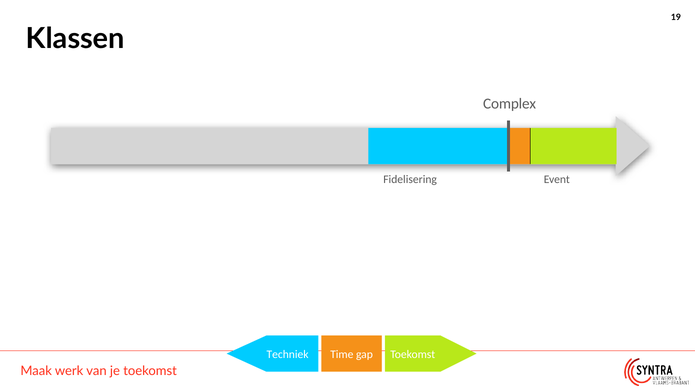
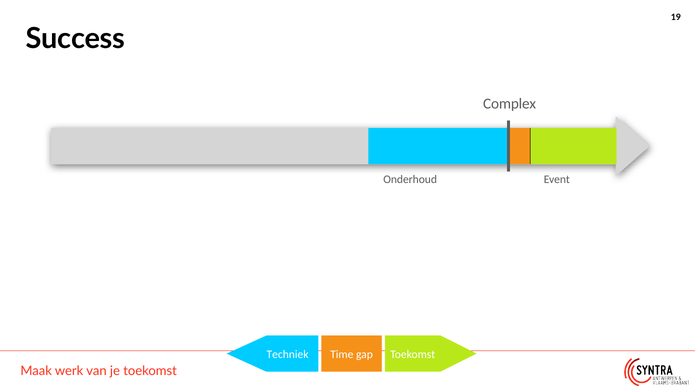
Klassen: Klassen -> Success
Fidelisering: Fidelisering -> Onderhoud
